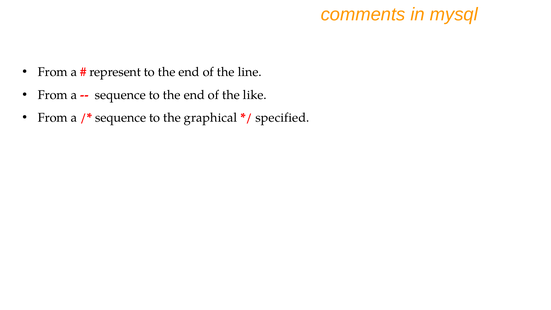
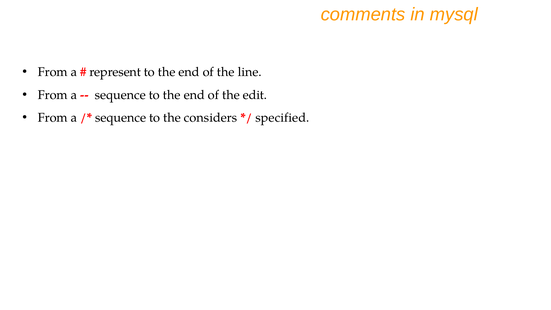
like: like -> edit
graphical: graphical -> considers
